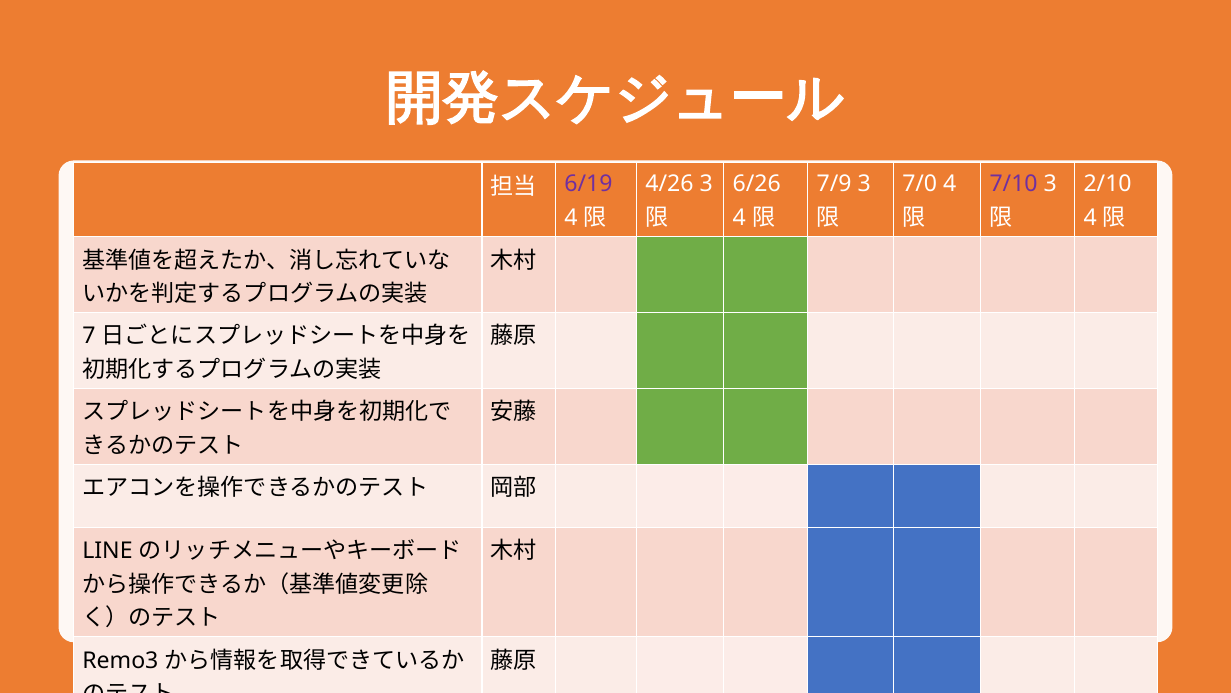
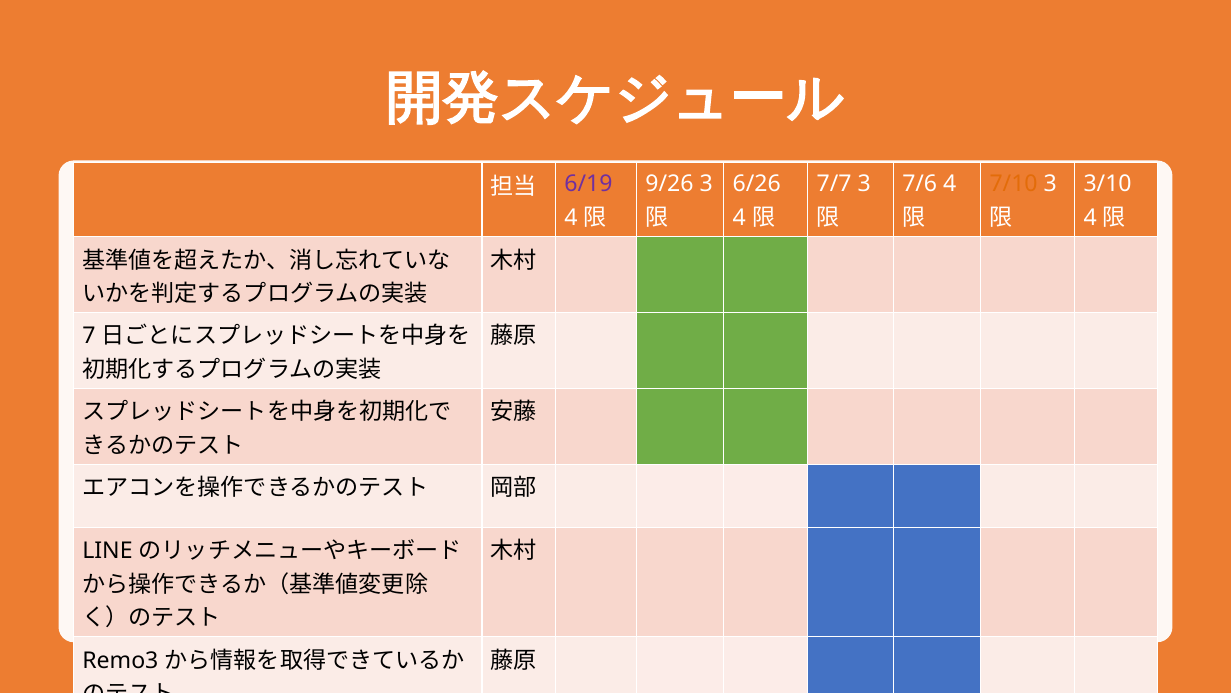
4/26: 4/26 -> 9/26
7/9: 7/9 -> 7/7
7/0: 7/0 -> 7/6
7/10 colour: purple -> orange
2/10: 2/10 -> 3/10
